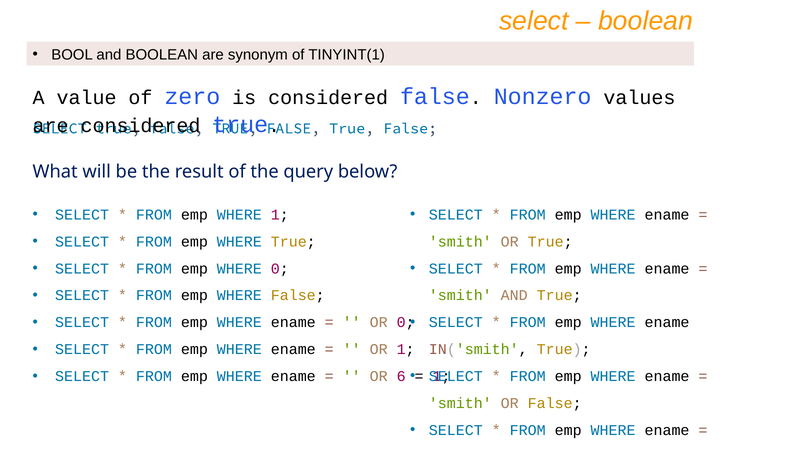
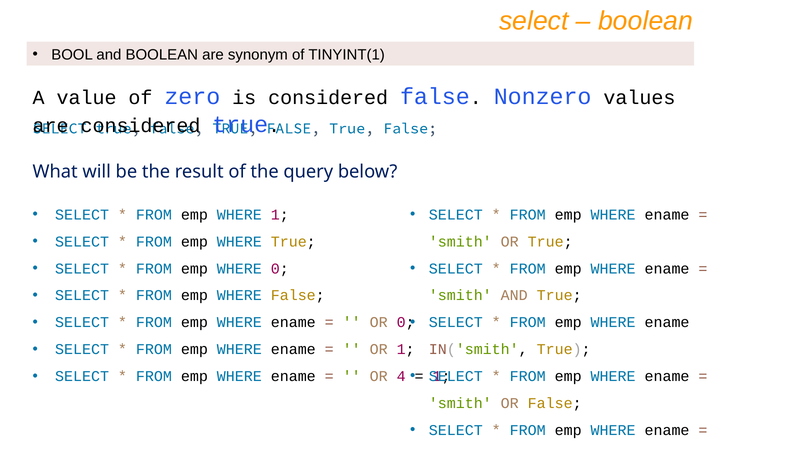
6: 6 -> 4
